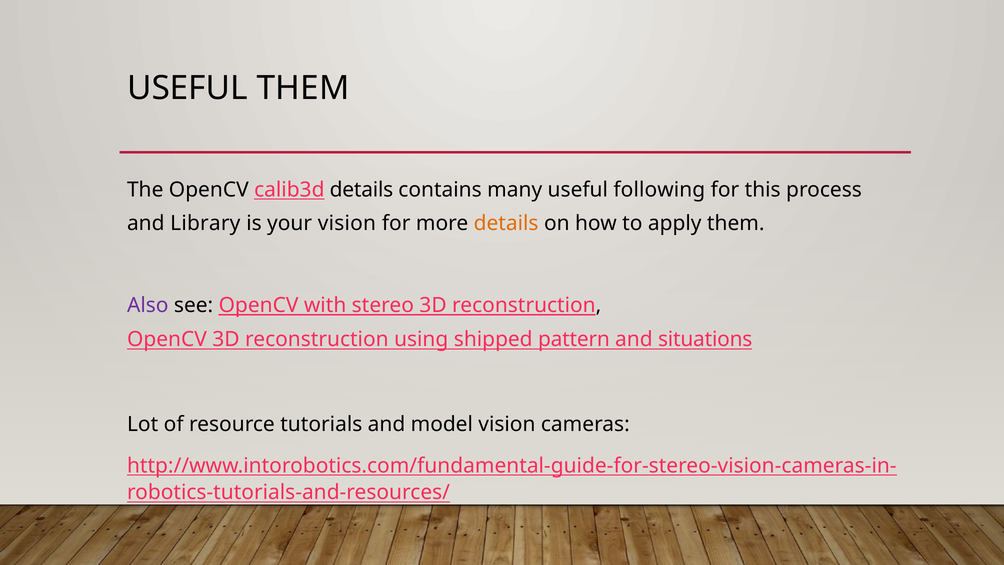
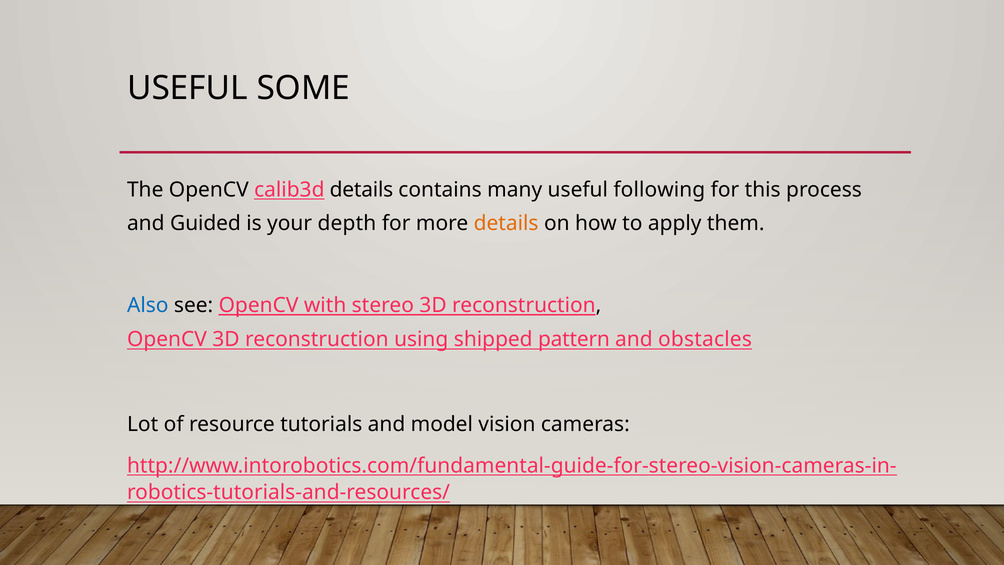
USEFUL THEM: THEM -> SOME
Library: Library -> Guided
your vision: vision -> depth
Also colour: purple -> blue
situations: situations -> obstacles
